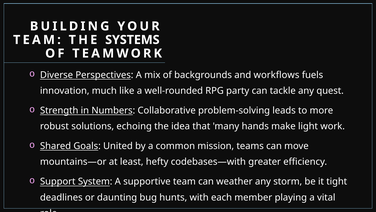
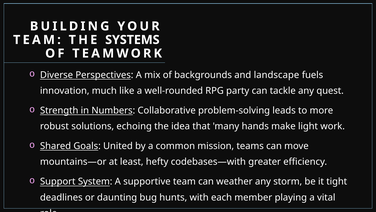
workflows: workflows -> landscape
